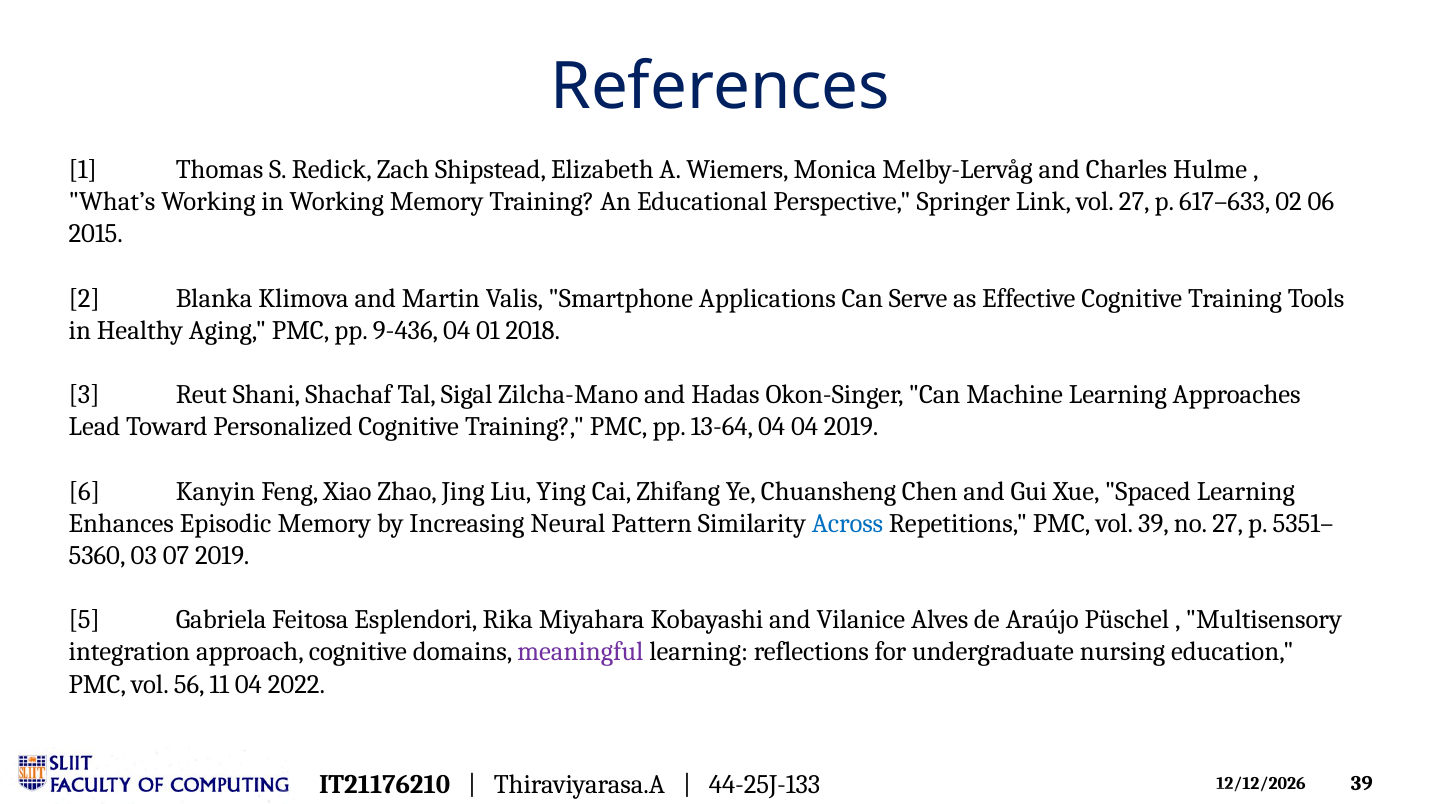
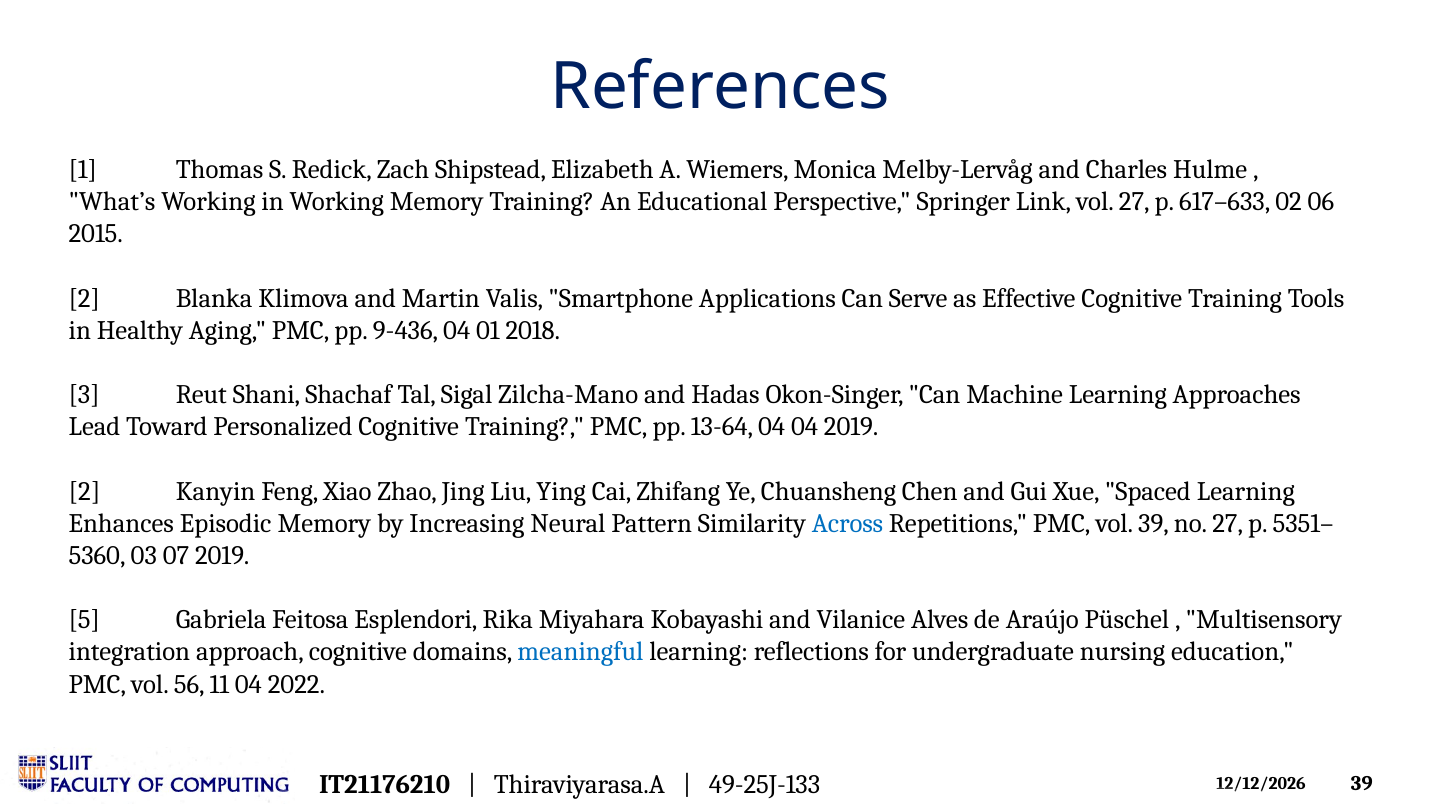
6 at (85, 491): 6 -> 2
meaningful colour: purple -> blue
44-25J-133: 44-25J-133 -> 49-25J-133
